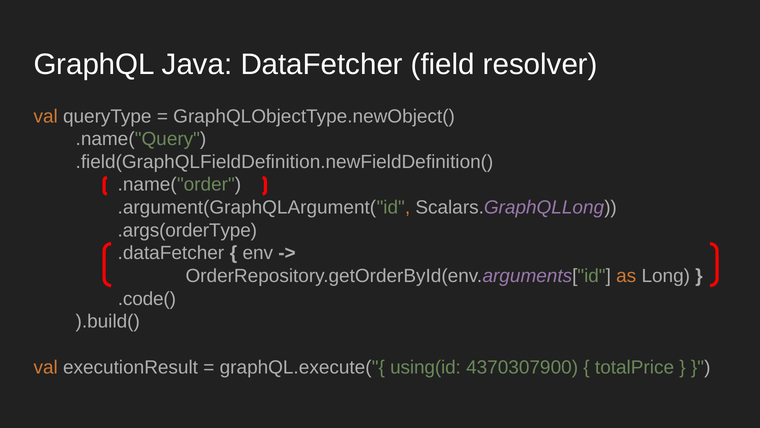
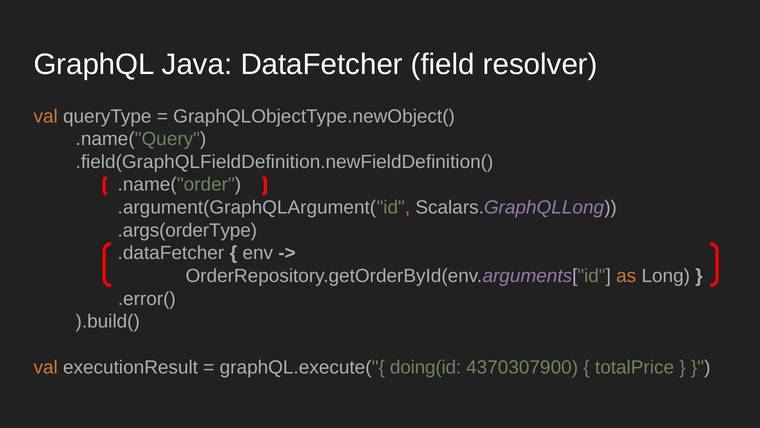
.code(: .code( -> .error(
using(id: using(id -> doing(id
